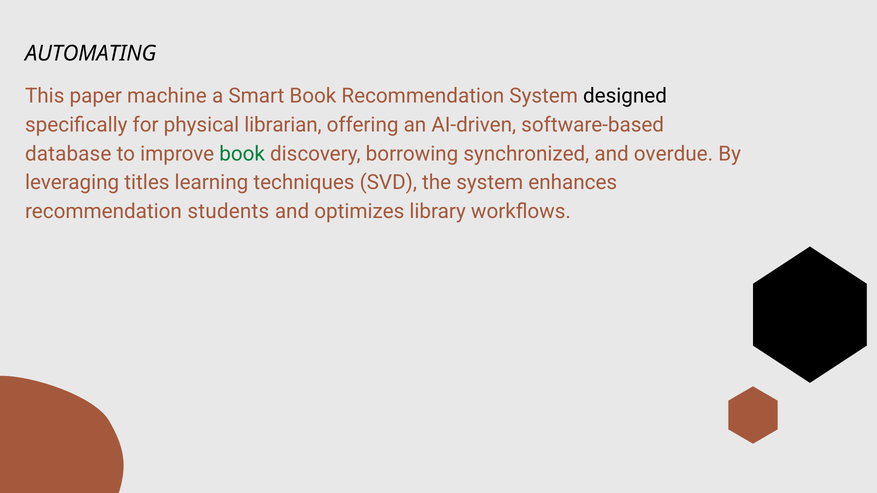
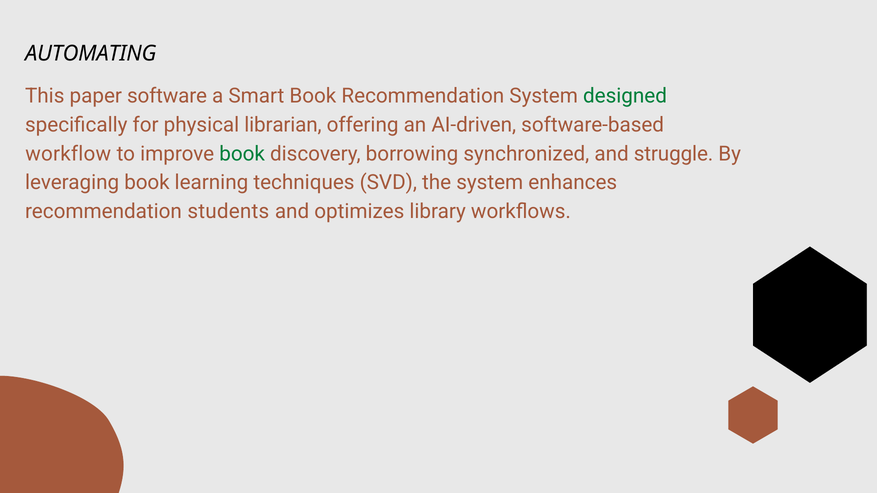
machine: machine -> software
designed colour: black -> green
database: database -> workflow
overdue: overdue -> struggle
leveraging titles: titles -> book
